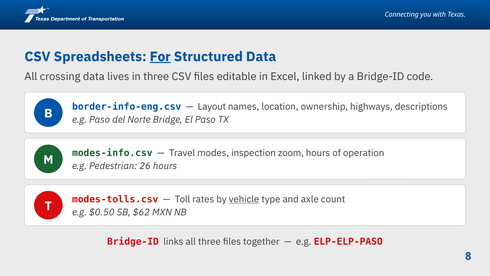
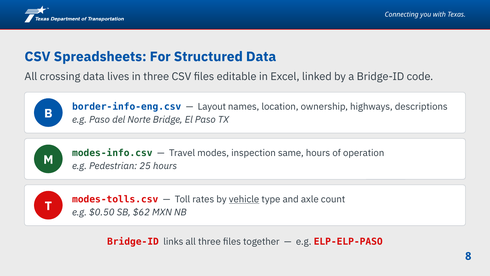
For underline: present -> none
zoom: zoom -> same
26: 26 -> 25
